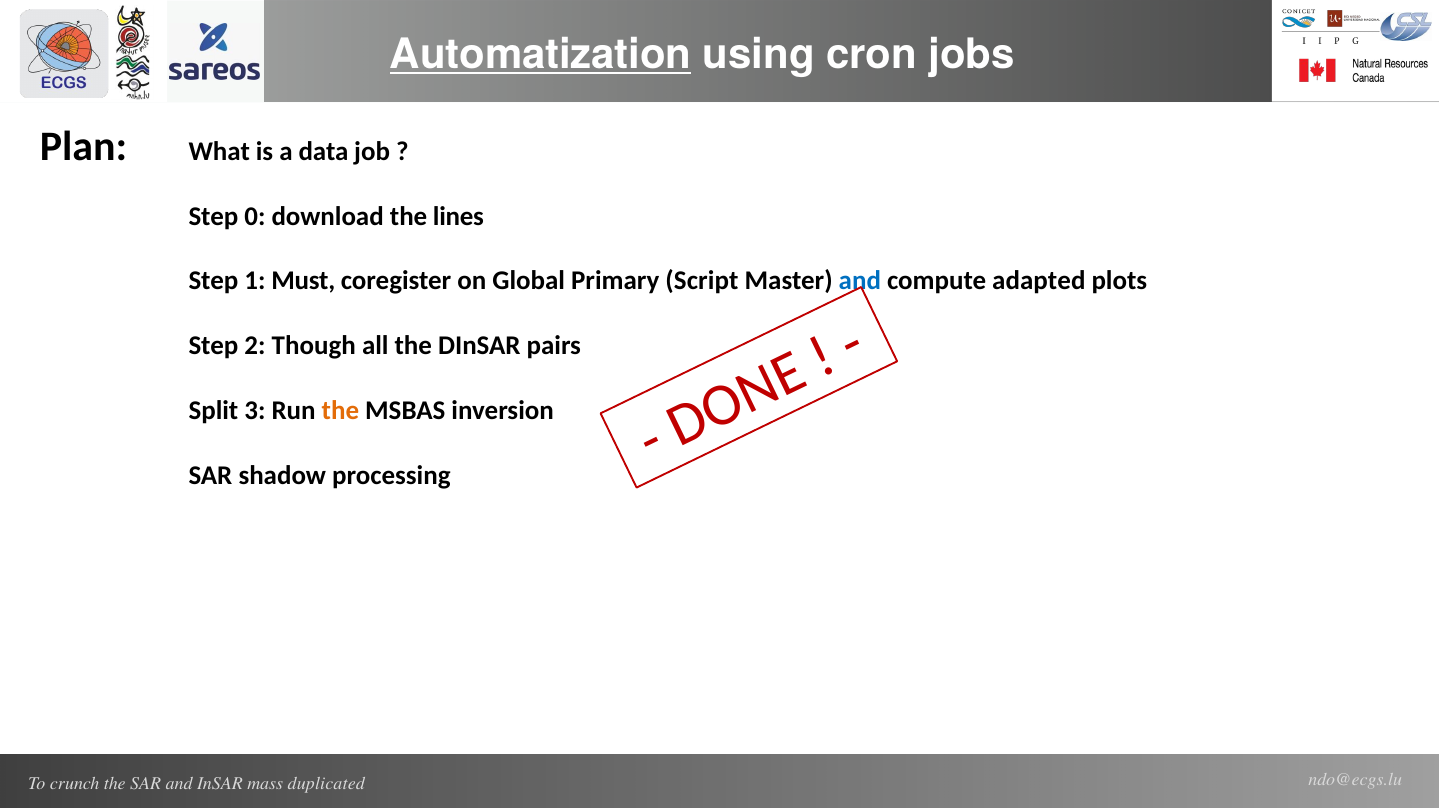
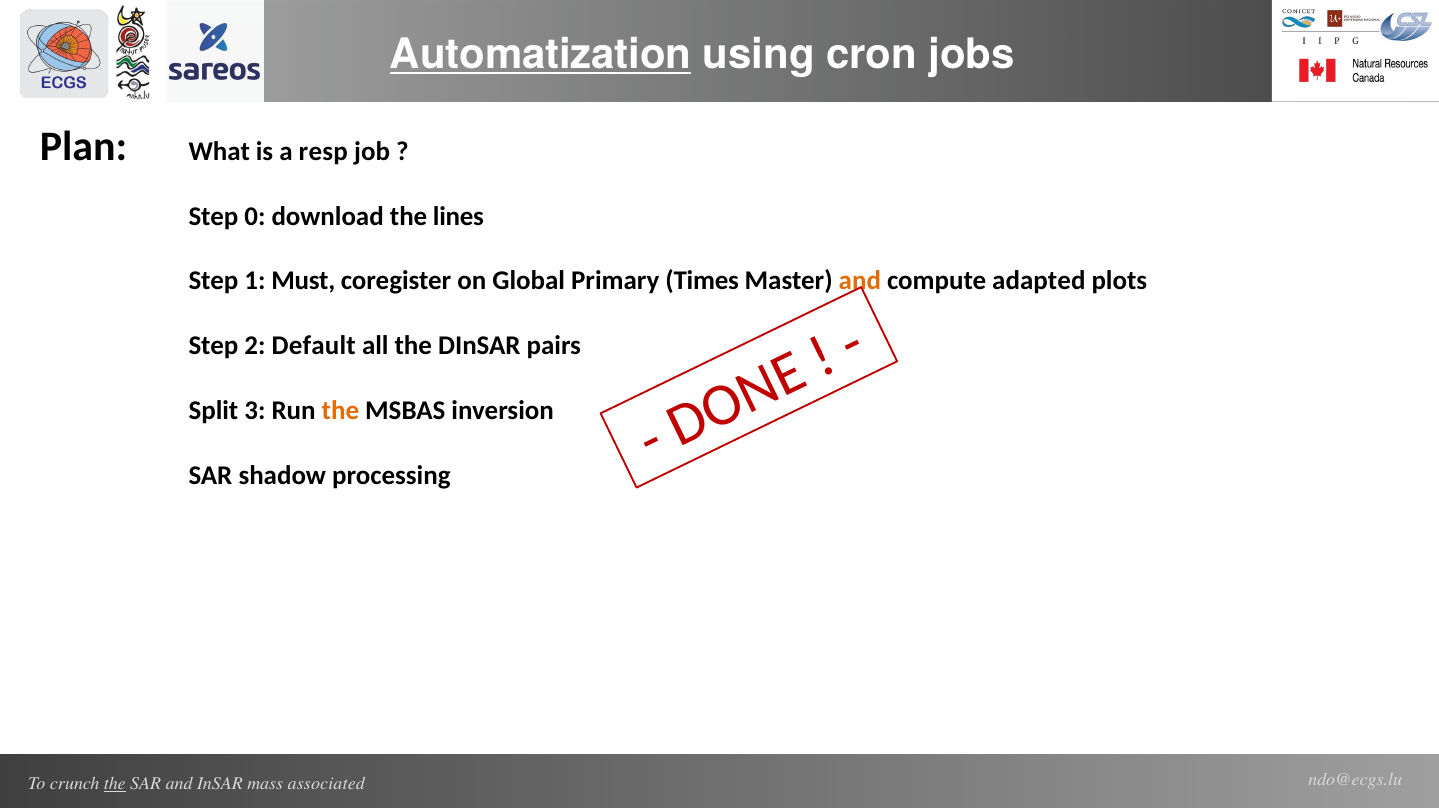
data: data -> resp
Script: Script -> Times
and at (860, 281) colour: blue -> orange
Though: Though -> Default
the at (115, 784) underline: none -> present
duplicated: duplicated -> associated
